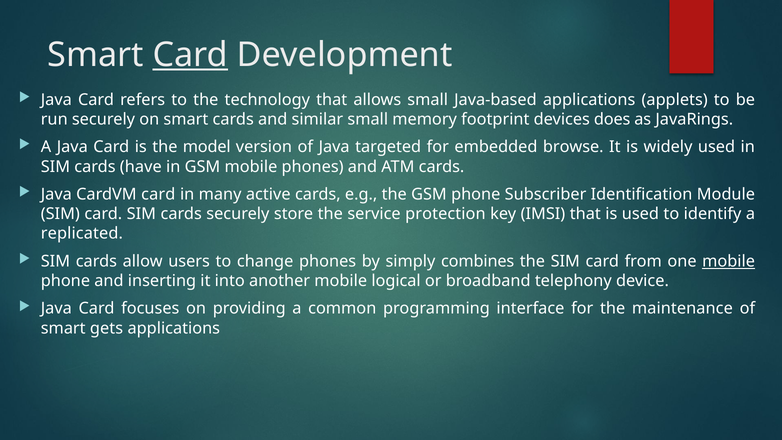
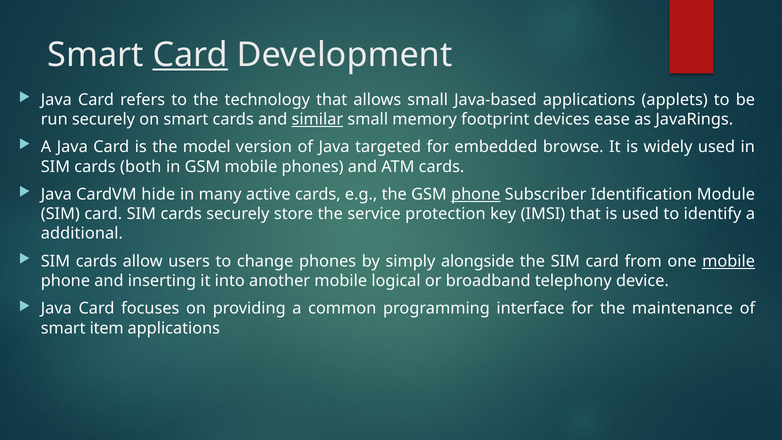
similar underline: none -> present
does: does -> ease
have: have -> both
CardVM card: card -> hide
phone at (476, 194) underline: none -> present
replicated: replicated -> additional
combines: combines -> alongside
gets: gets -> item
